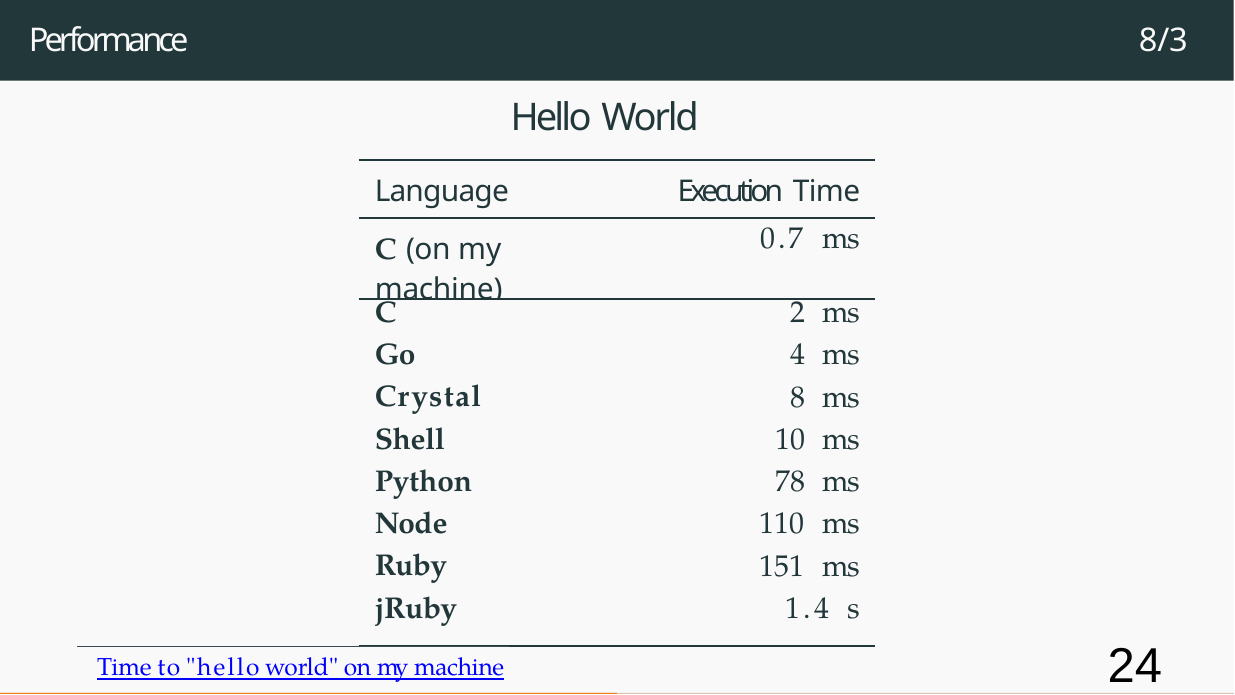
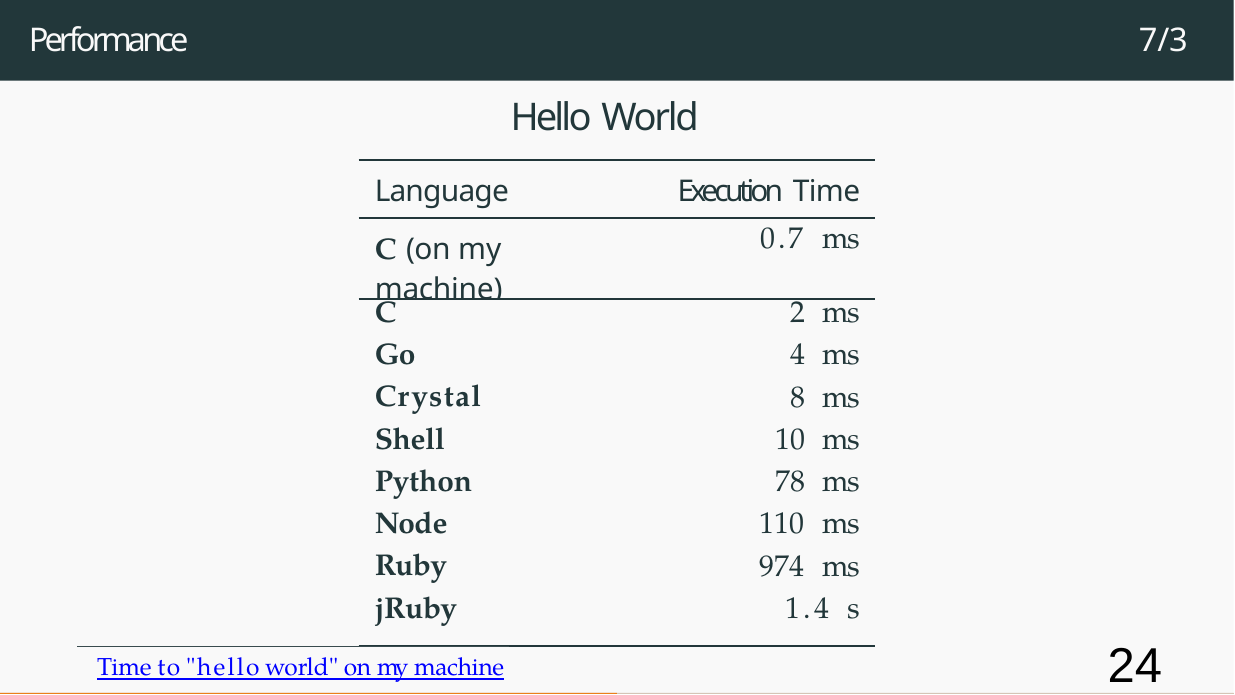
8/3: 8/3 -> 7/3
151: 151 -> 974
